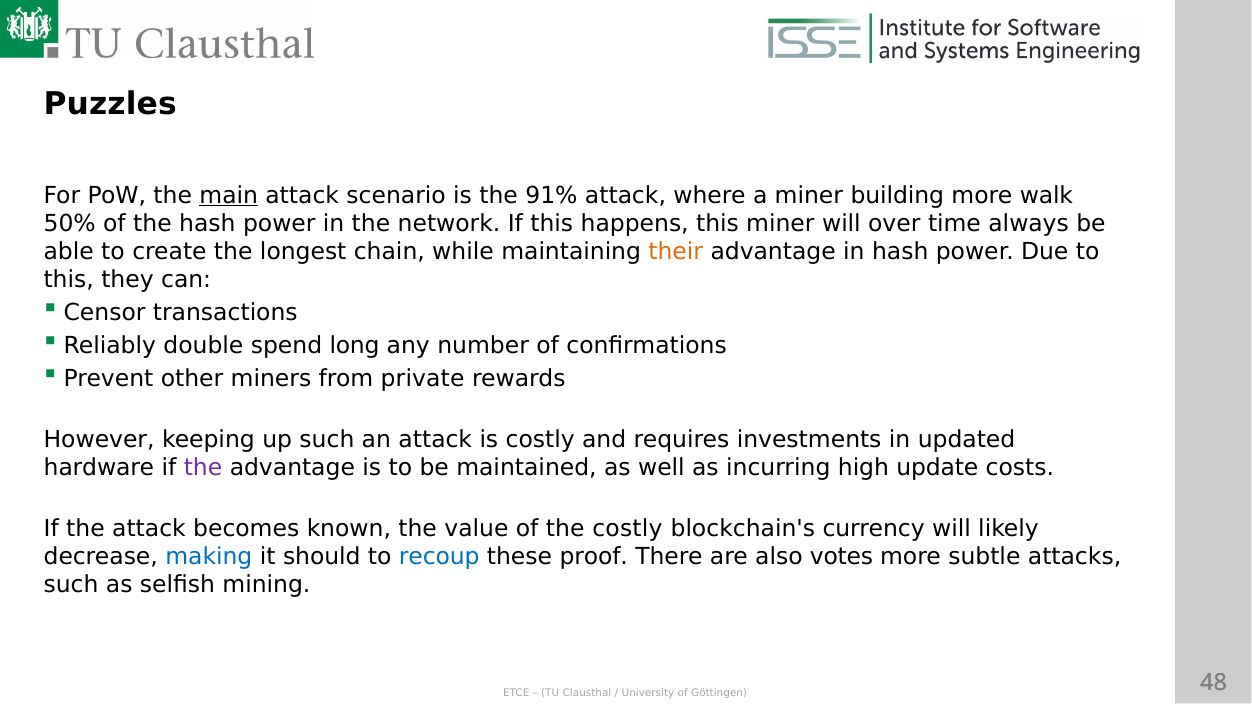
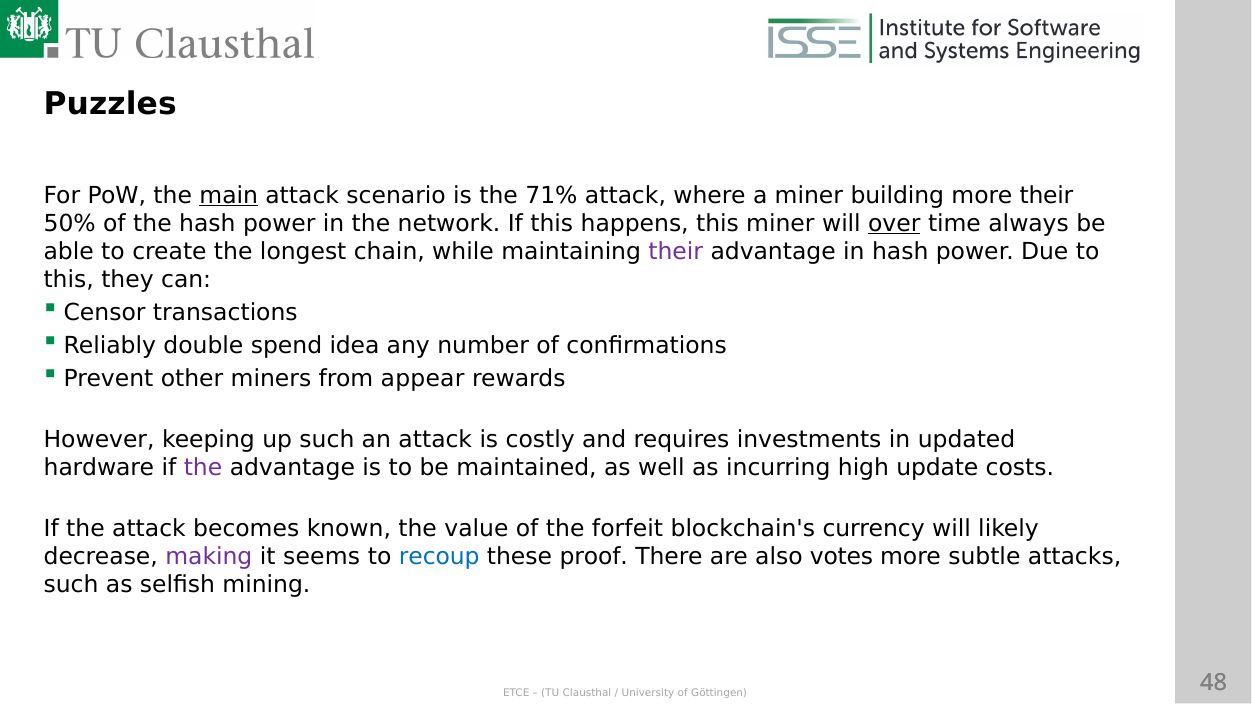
91%: 91% -> 71%
more walk: walk -> their
over underline: none -> present
their at (676, 252) colour: orange -> purple
long: long -> idea
private: private -> appear
the costly: costly -> forfeit
making colour: blue -> purple
should: should -> seems
